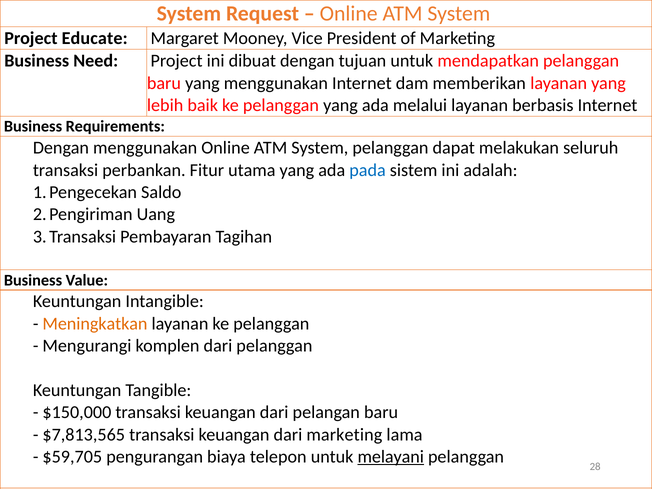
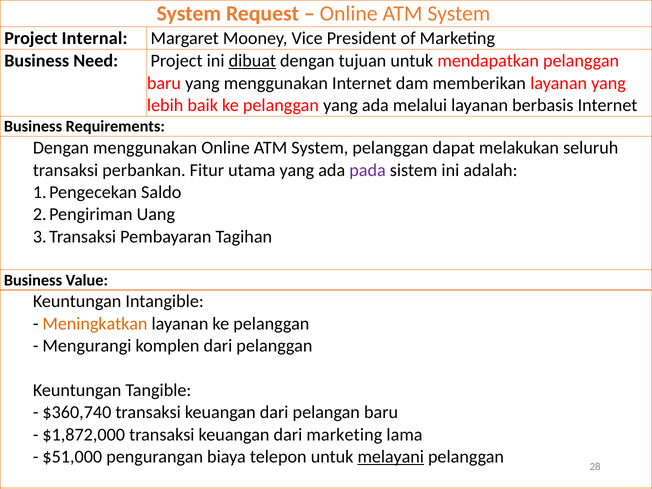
Educate: Educate -> Internal
dibuat underline: none -> present
pada colour: blue -> purple
$150,000: $150,000 -> $360,740
$7,813,565: $7,813,565 -> $1,872,000
$59,705: $59,705 -> $51,000
